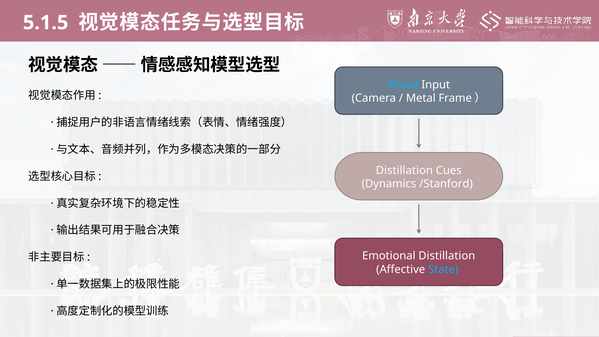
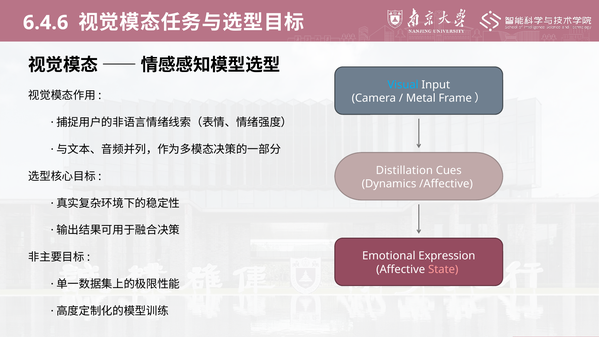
5.1.5: 5.1.5 -> 6.4.6
/Stanford: /Stanford -> /Affective
Emotional Distillation: Distillation -> Expression
State colour: light blue -> pink
